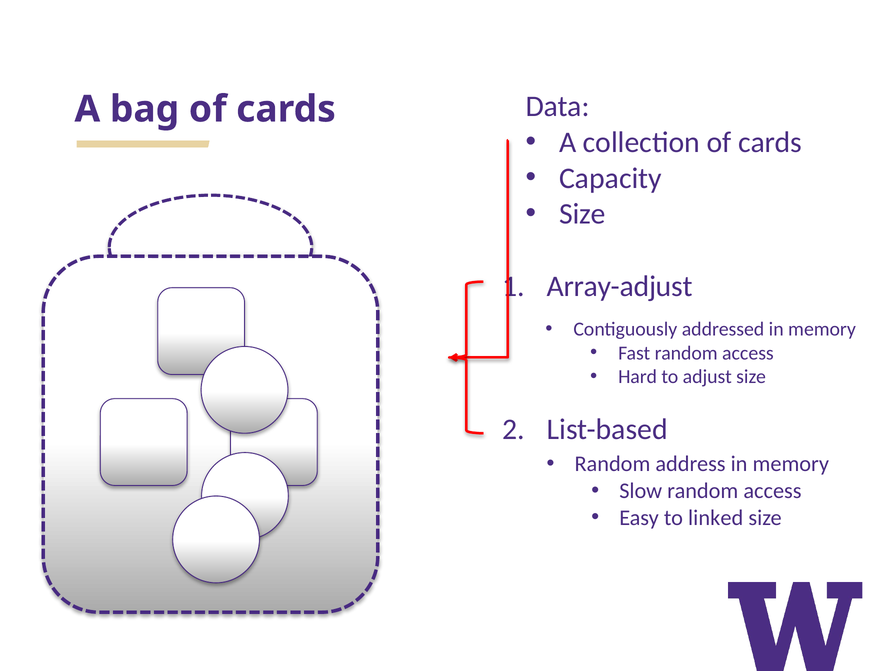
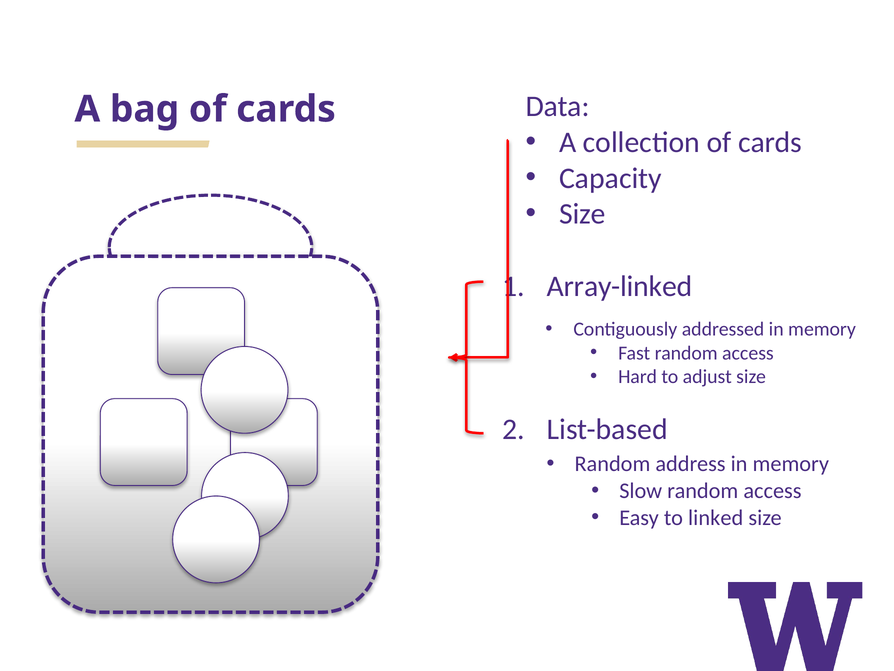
Array-adjust: Array-adjust -> Array-linked
